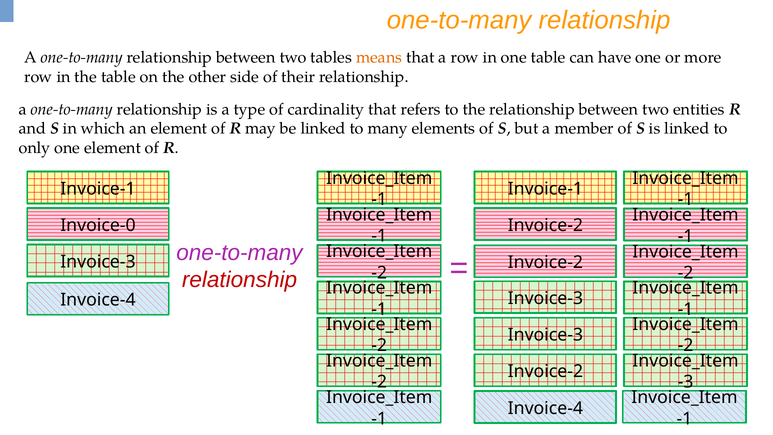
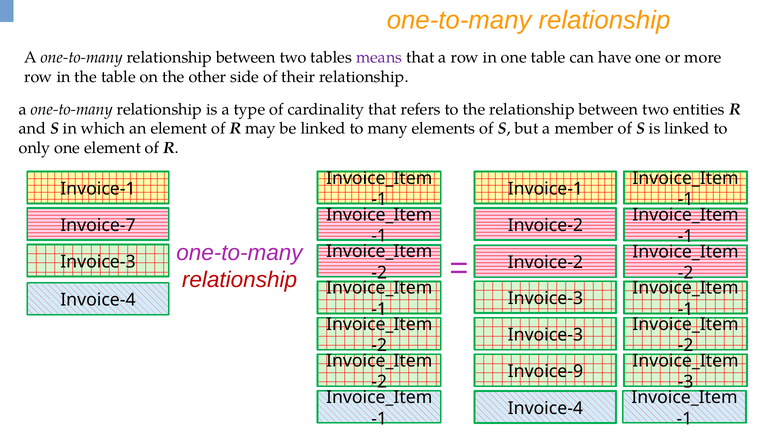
means colour: orange -> purple
Invoice-0: Invoice-0 -> Invoice-7
Invoice-2 at (545, 371): Invoice-2 -> Invoice-9
